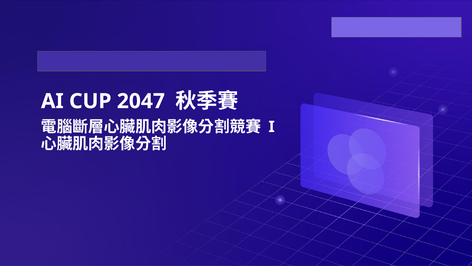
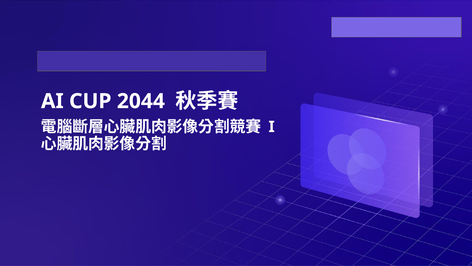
2047: 2047 -> 2044
